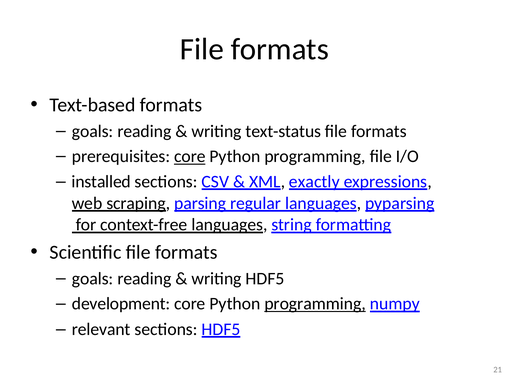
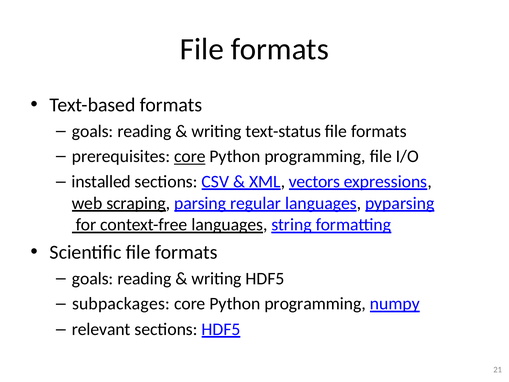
exactly: exactly -> vectors
development: development -> subpackages
programming at (315, 304) underline: present -> none
